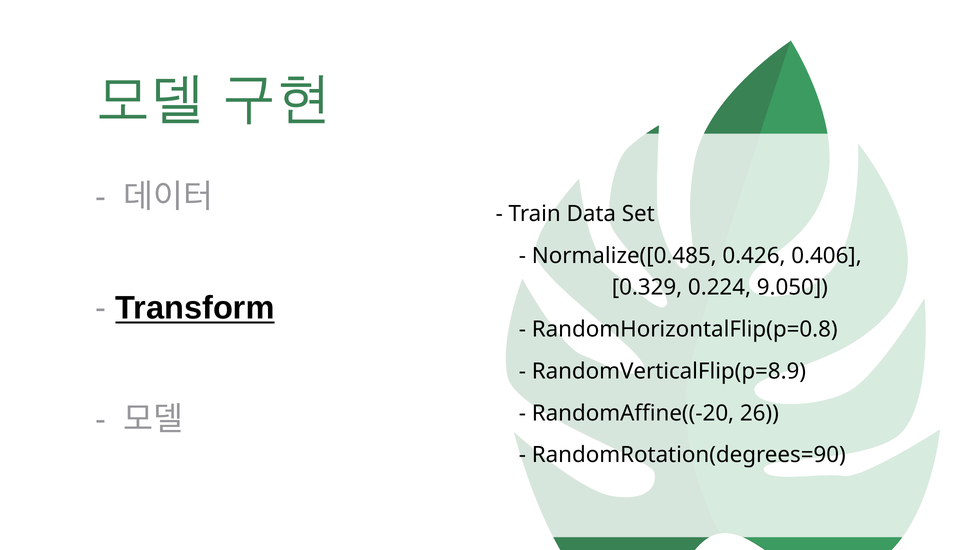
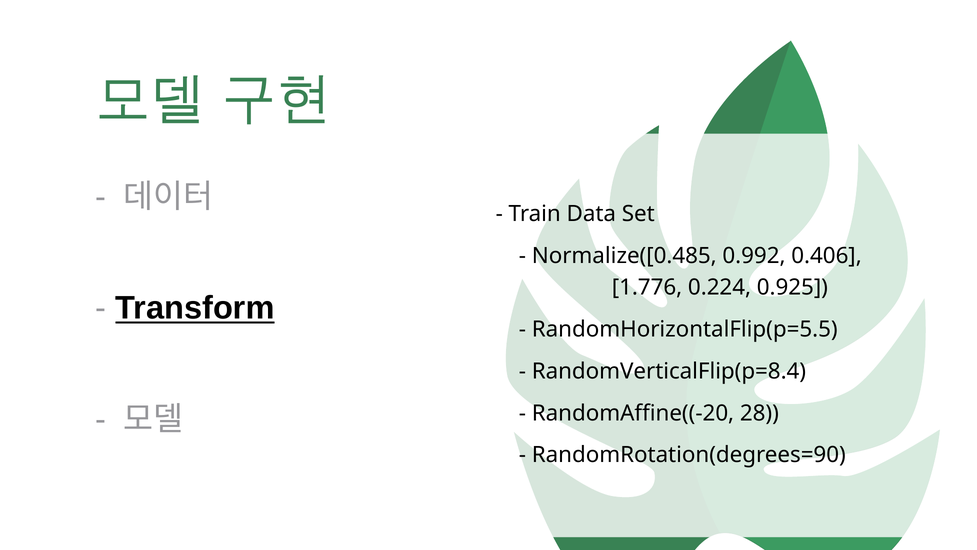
0.426: 0.426 -> 0.992
0.329: 0.329 -> 1.776
9.050: 9.050 -> 0.925
RandomHorizontalFlip(p=0.8: RandomHorizontalFlip(p=0.8 -> RandomHorizontalFlip(p=5.5
RandomVerticalFlip(p=8.9: RandomVerticalFlip(p=8.9 -> RandomVerticalFlip(p=8.4
26: 26 -> 28
